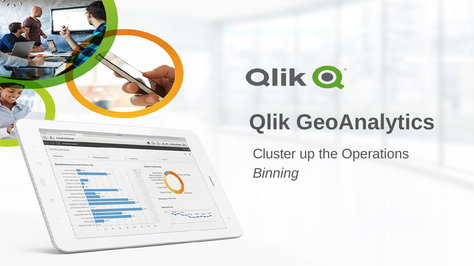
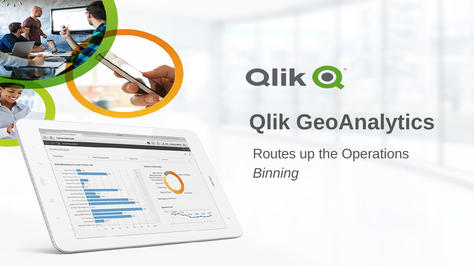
Cluster: Cluster -> Routes
